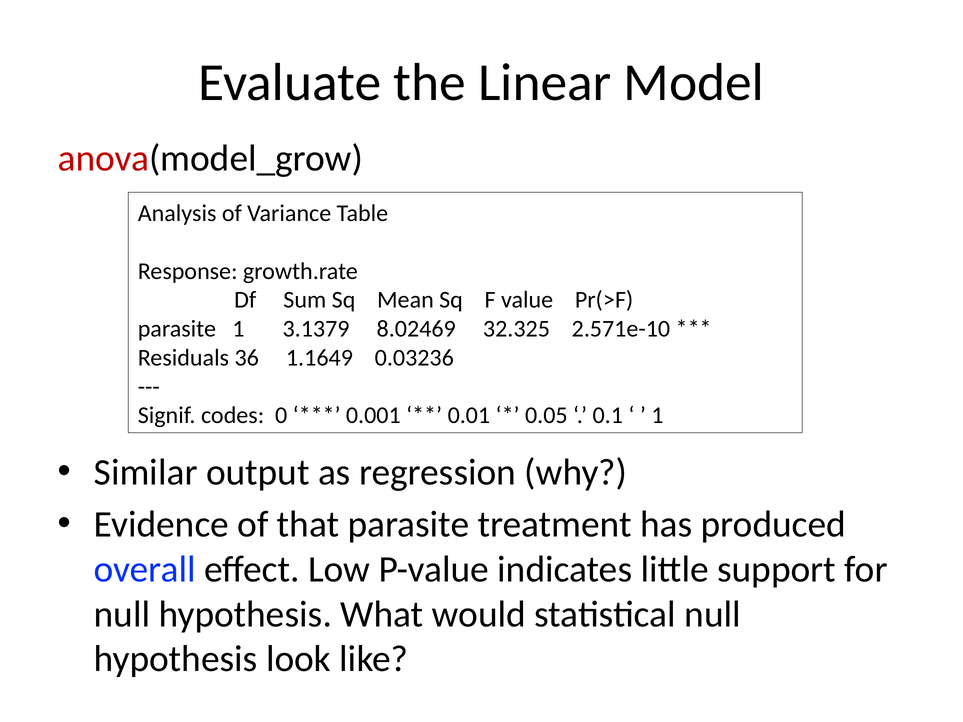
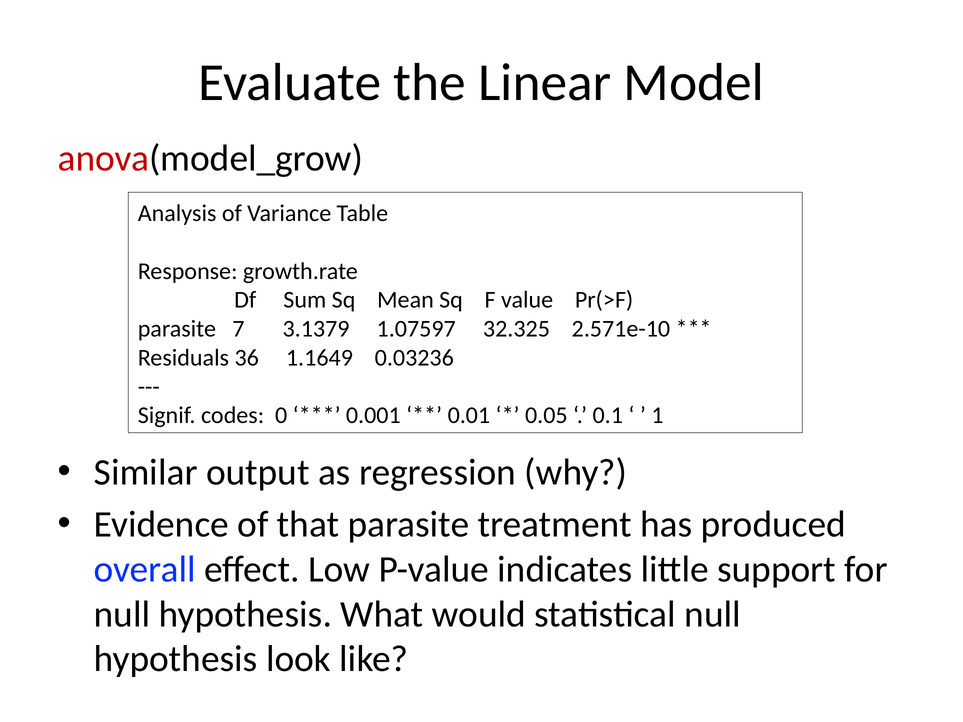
parasite 1: 1 -> 7
8.02469: 8.02469 -> 1.07597
